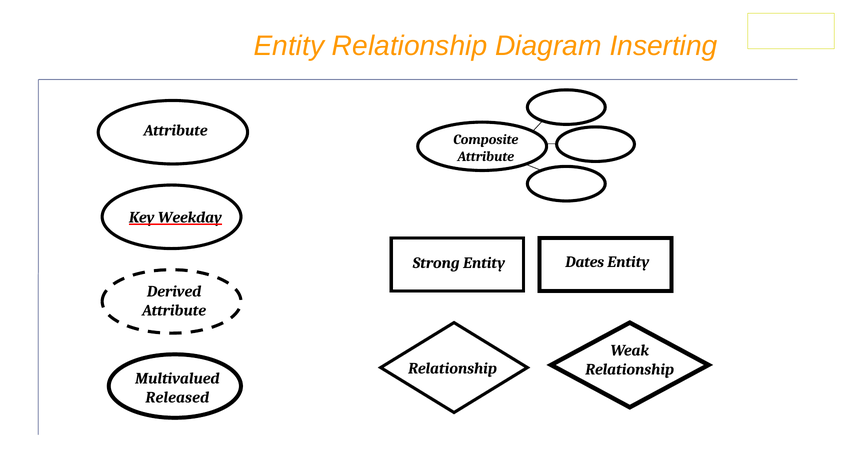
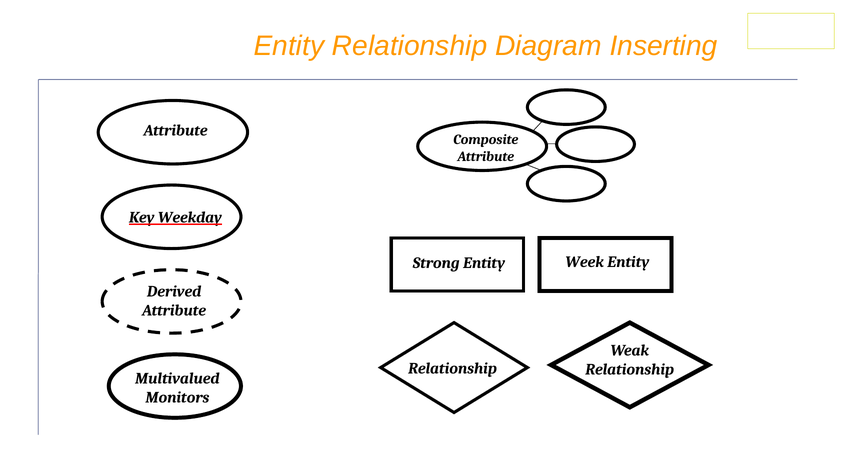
Dates: Dates -> Week
Released: Released -> Monitors
